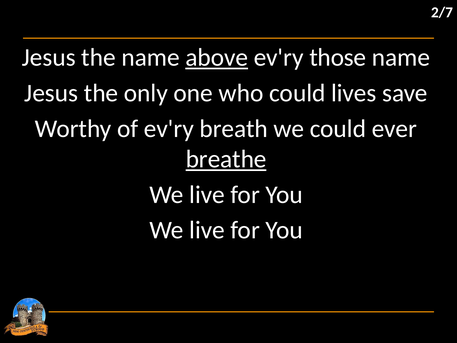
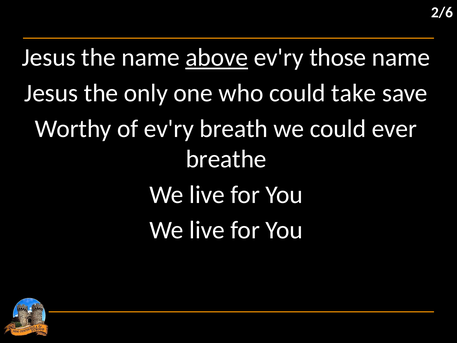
2/7: 2/7 -> 2/6
lives: lives -> take
breathe underline: present -> none
